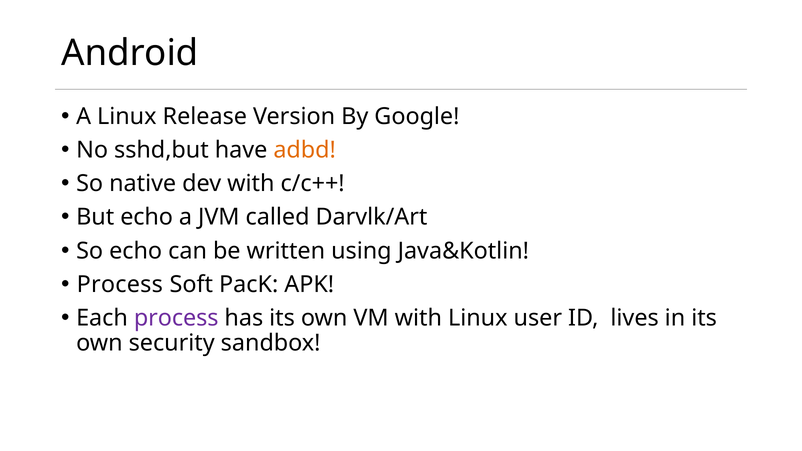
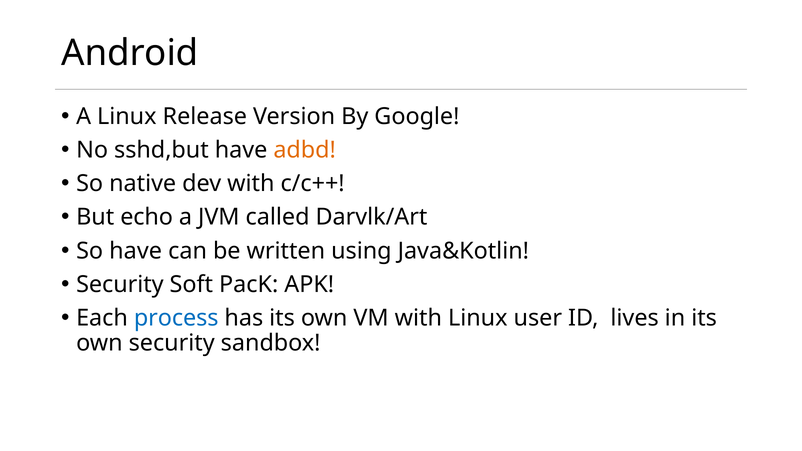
So echo: echo -> have
Process at (120, 284): Process -> Security
process at (176, 318) colour: purple -> blue
